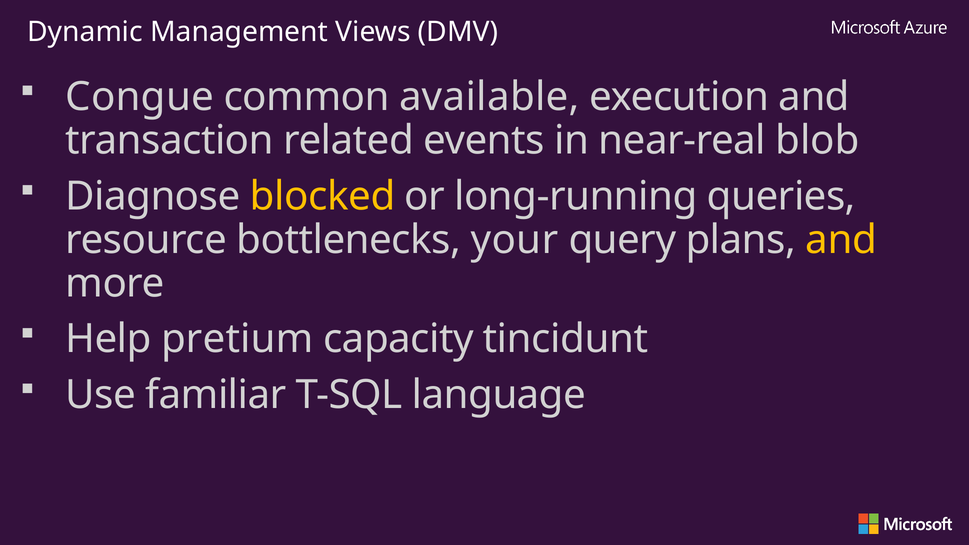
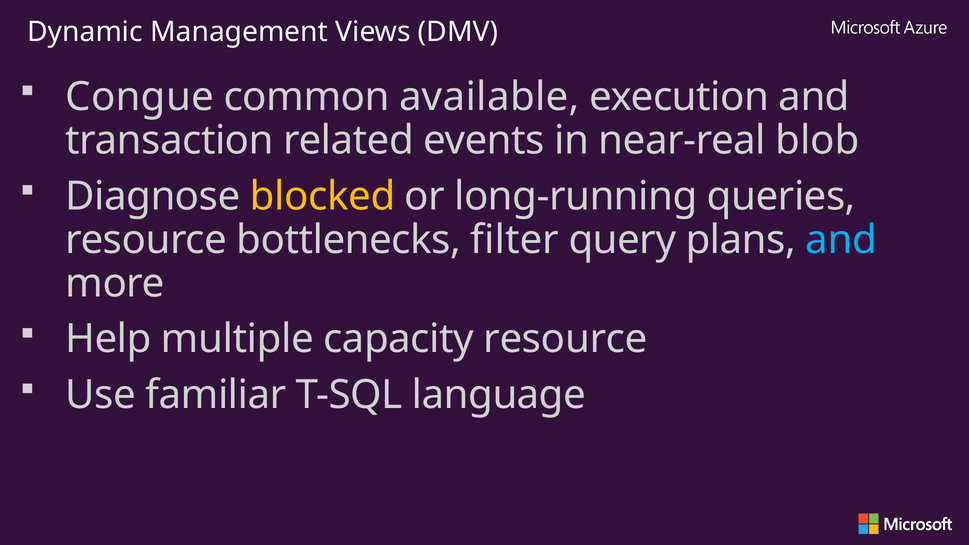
your: your -> filter
and at (841, 240) colour: yellow -> light blue
pretium: pretium -> multiple
capacity tincidunt: tincidunt -> resource
